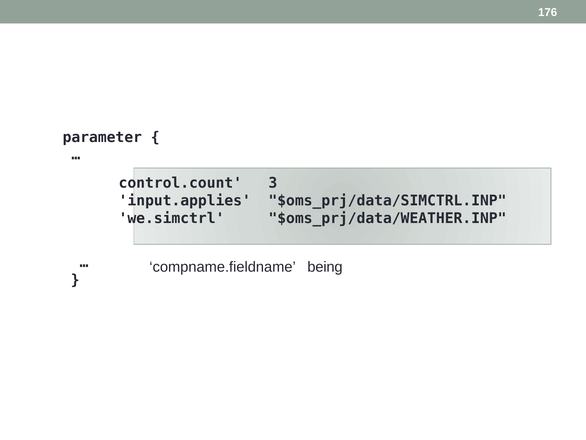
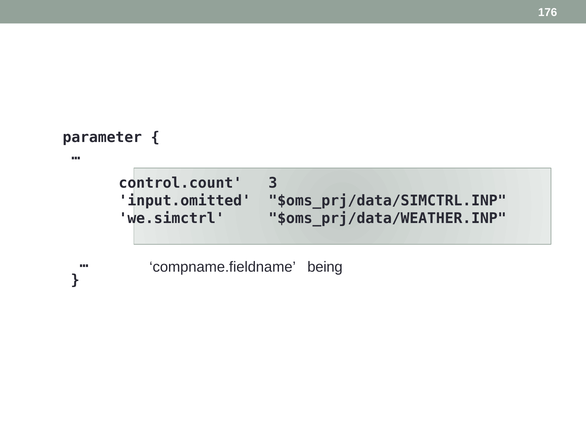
input.applies: input.applies -> input.omitted
